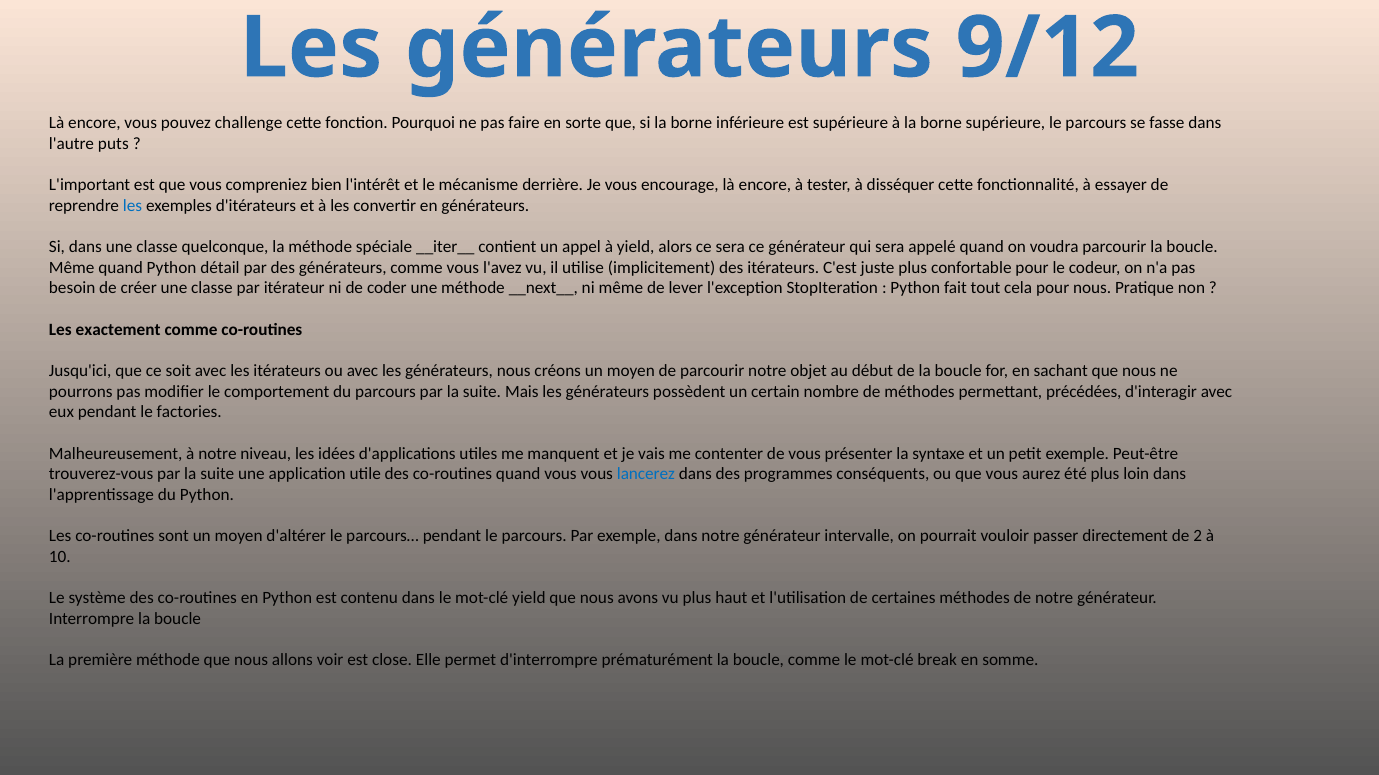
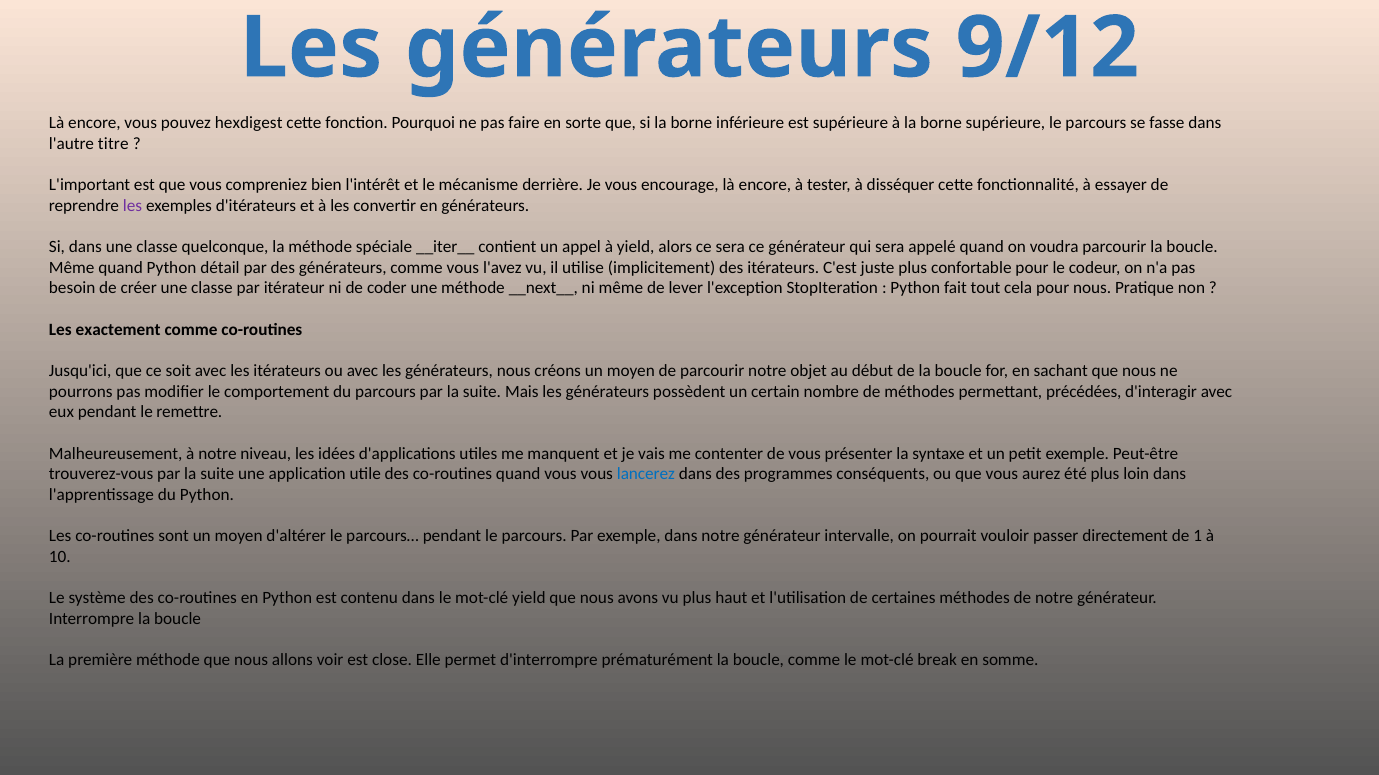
challenge: challenge -> hexdigest
puts: puts -> titre
les at (133, 206) colour: blue -> purple
factories: factories -> remettre
2: 2 -> 1
